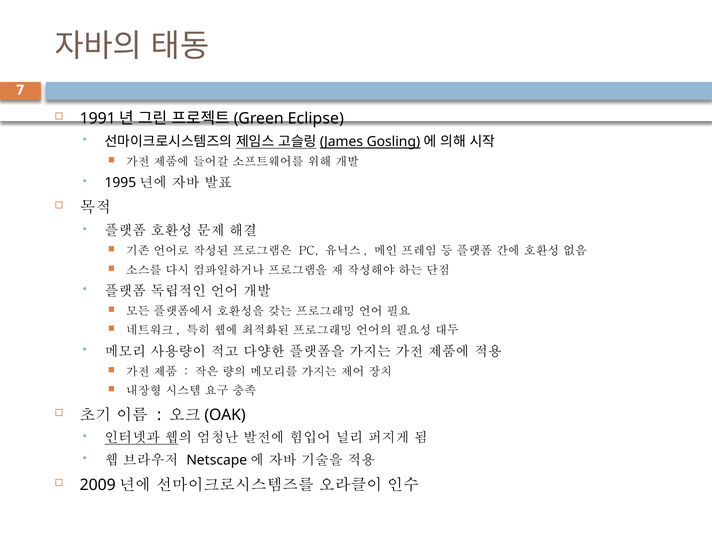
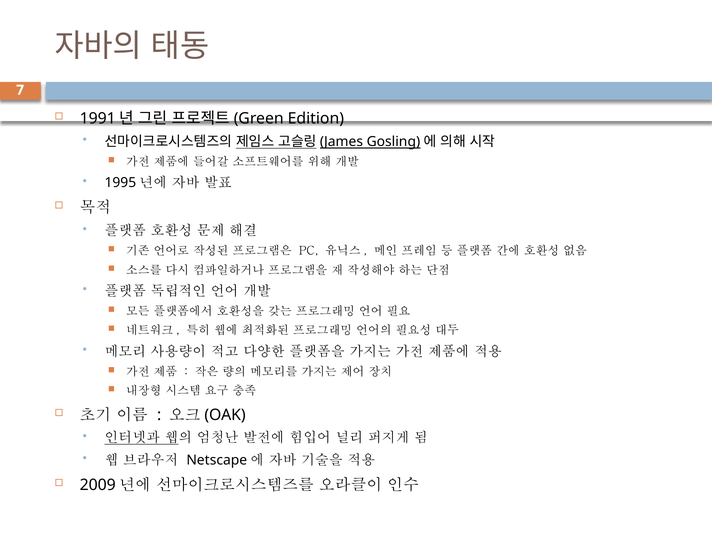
Eclipse: Eclipse -> Edition
